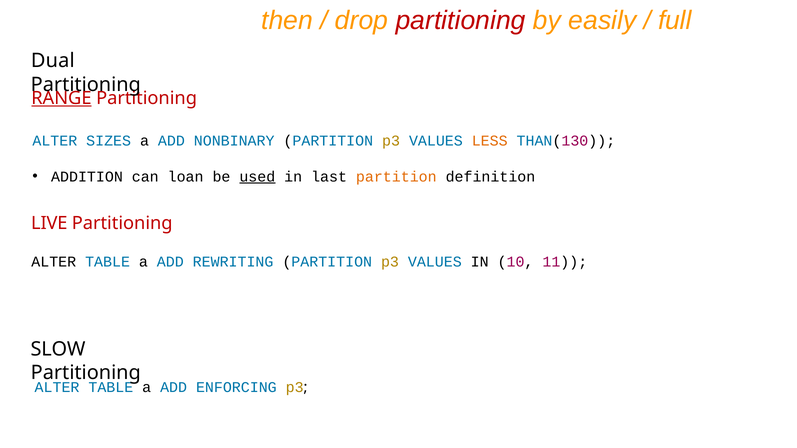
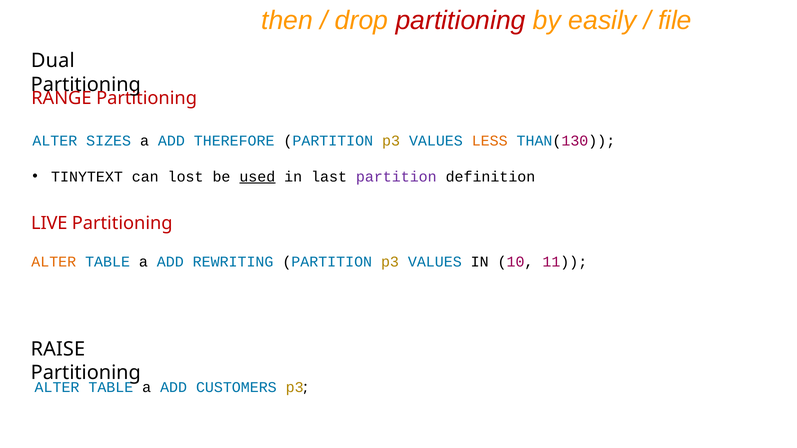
full: full -> file
RANGE underline: present -> none
NONBINARY: NONBINARY -> THEREFORE
ADDITION: ADDITION -> TINYTEXT
loan: loan -> lost
partition at (396, 177) colour: orange -> purple
ALTER at (54, 262) colour: black -> orange
SLOW: SLOW -> RAISE
ENFORCING: ENFORCING -> CUSTOMERS
